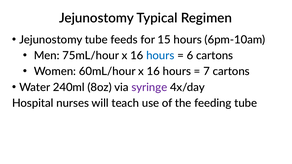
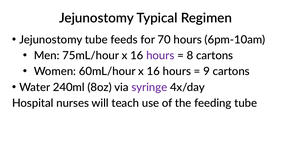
15: 15 -> 70
hours at (160, 56) colour: blue -> purple
6: 6 -> 8
7: 7 -> 9
